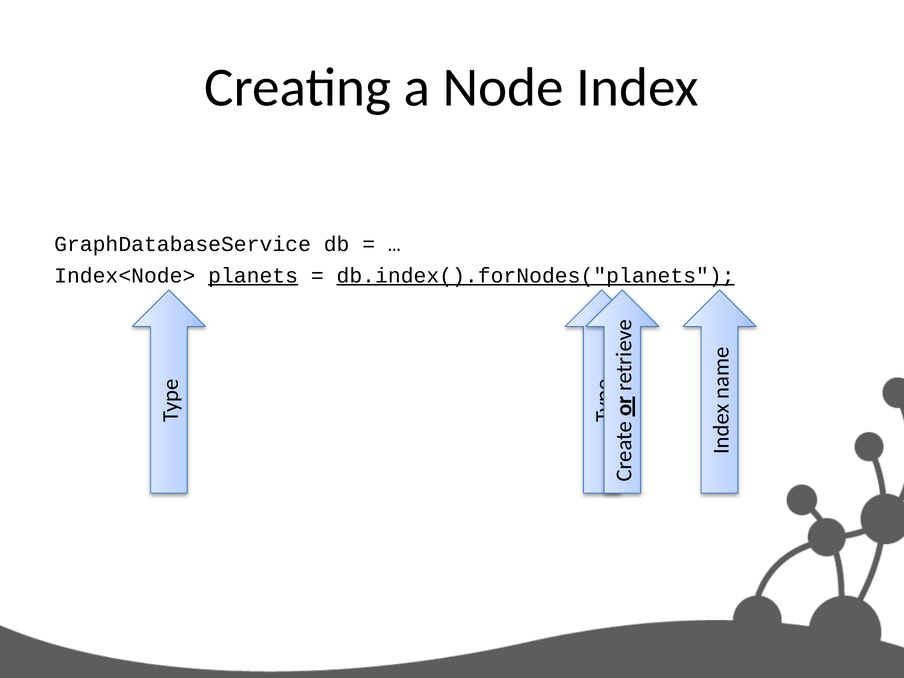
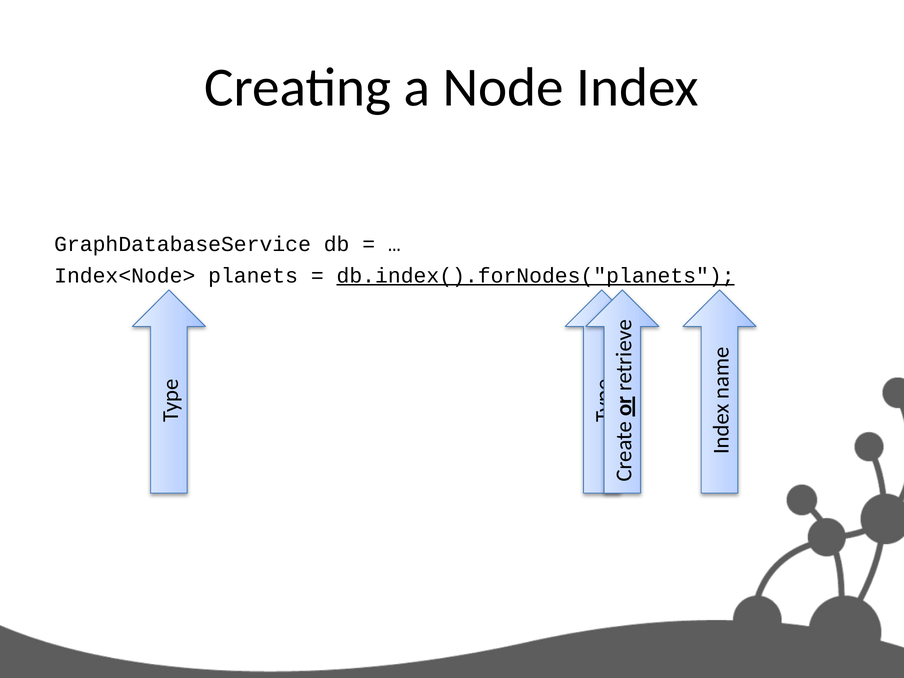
planets underline: present -> none
